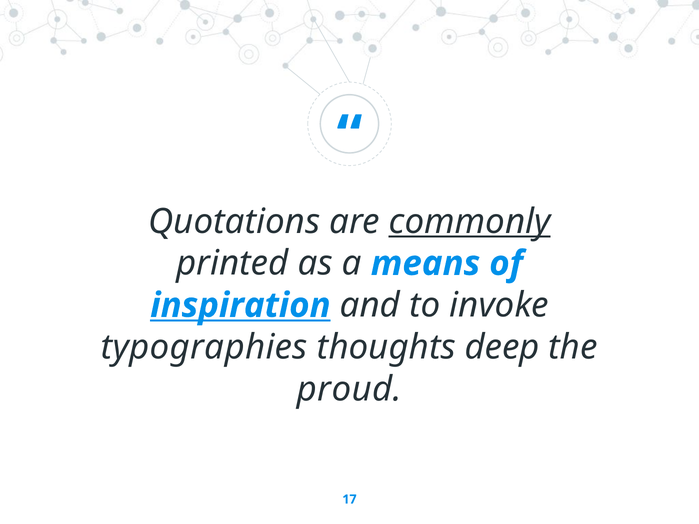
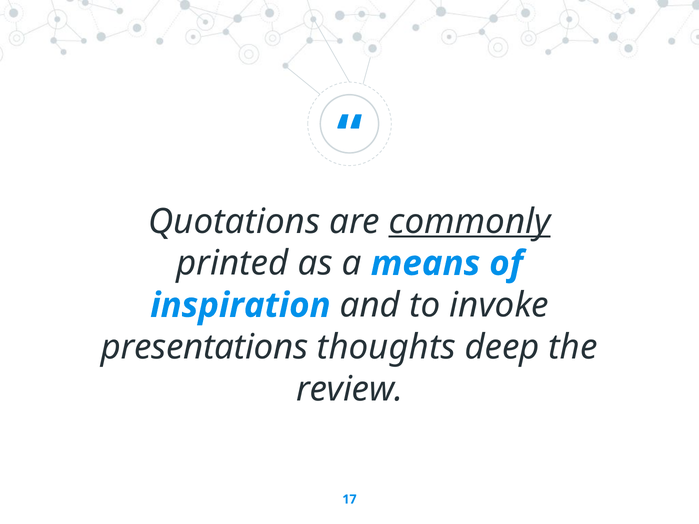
inspiration underline: present -> none
typographies: typographies -> presentations
proud: proud -> review
